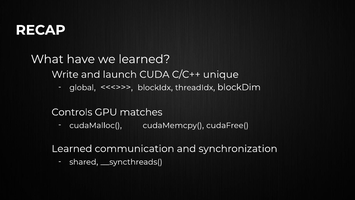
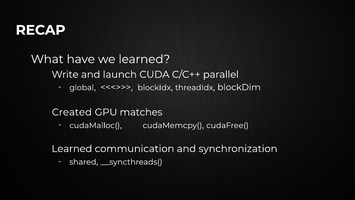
unique: unique -> parallel
Controls: Controls -> Created
